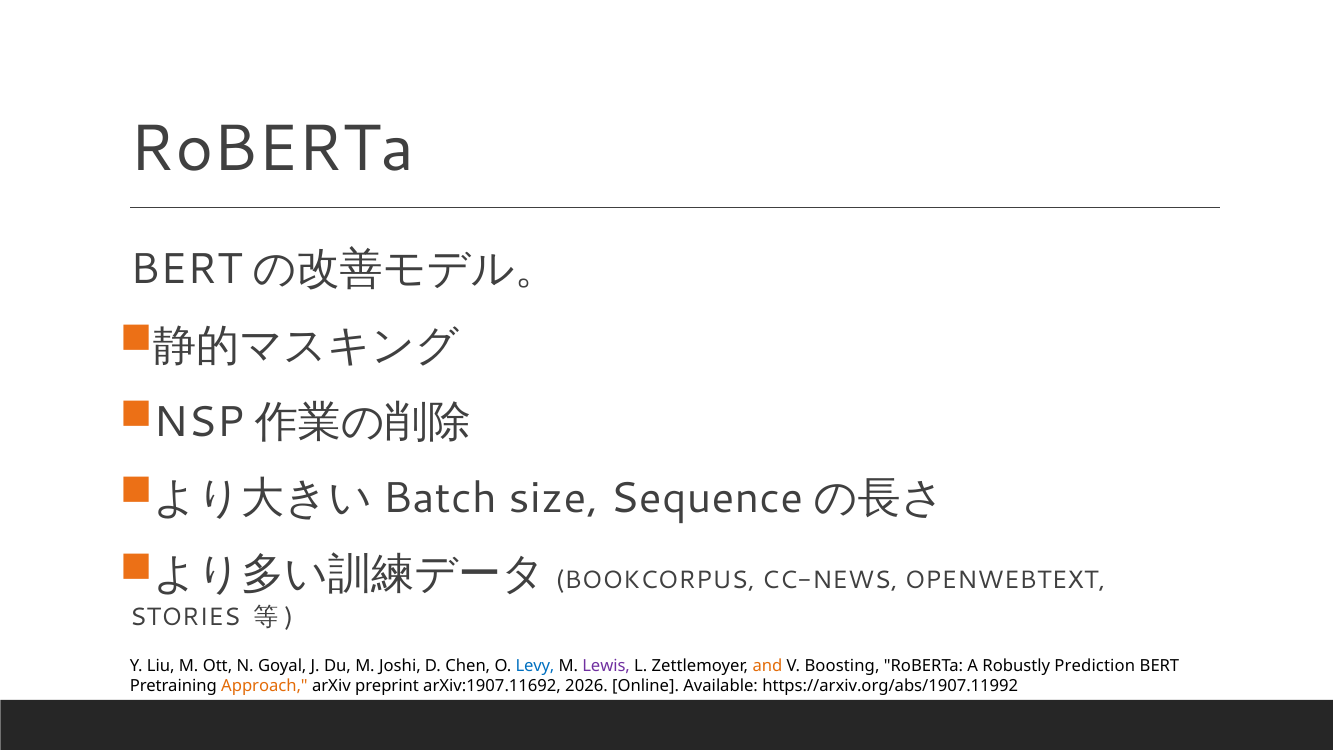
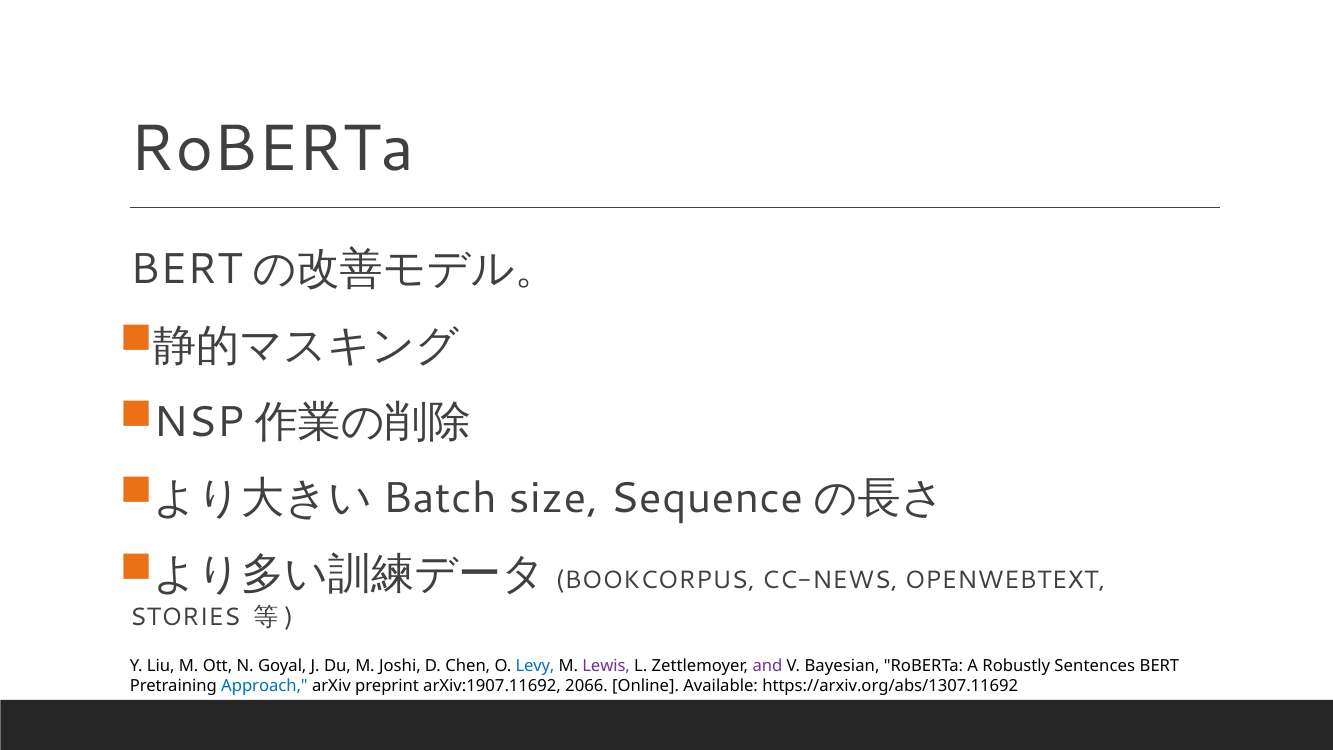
and colour: orange -> purple
Boosting: Boosting -> Bayesian
Prediction: Prediction -> Sentences
Approach colour: orange -> blue
2026: 2026 -> 2066
https://arxiv.org/abs/1907.11992: https://arxiv.org/abs/1907.11992 -> https://arxiv.org/abs/1307.11692
